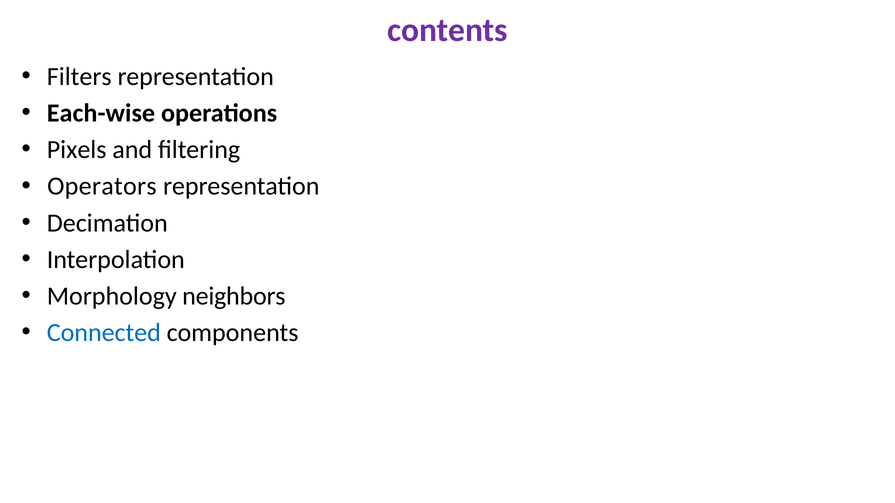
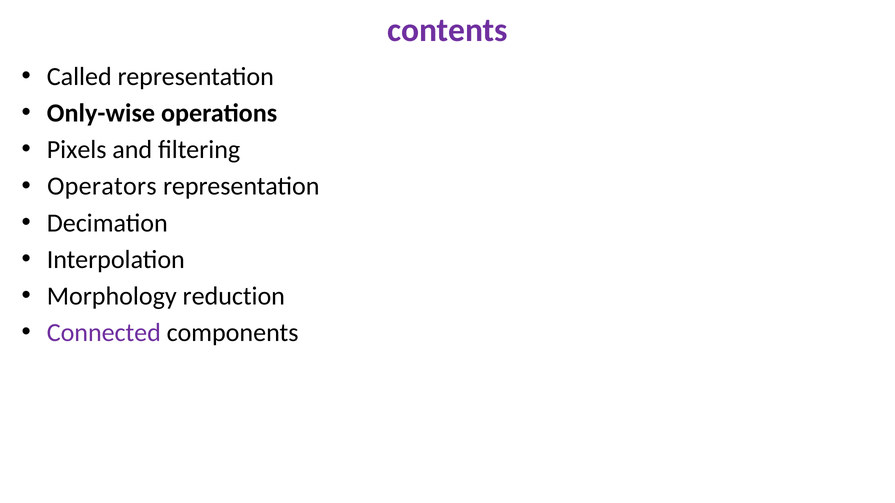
Filters: Filters -> Called
Each-wise: Each-wise -> Only-wise
neighbors: neighbors -> reduction
Connected colour: blue -> purple
